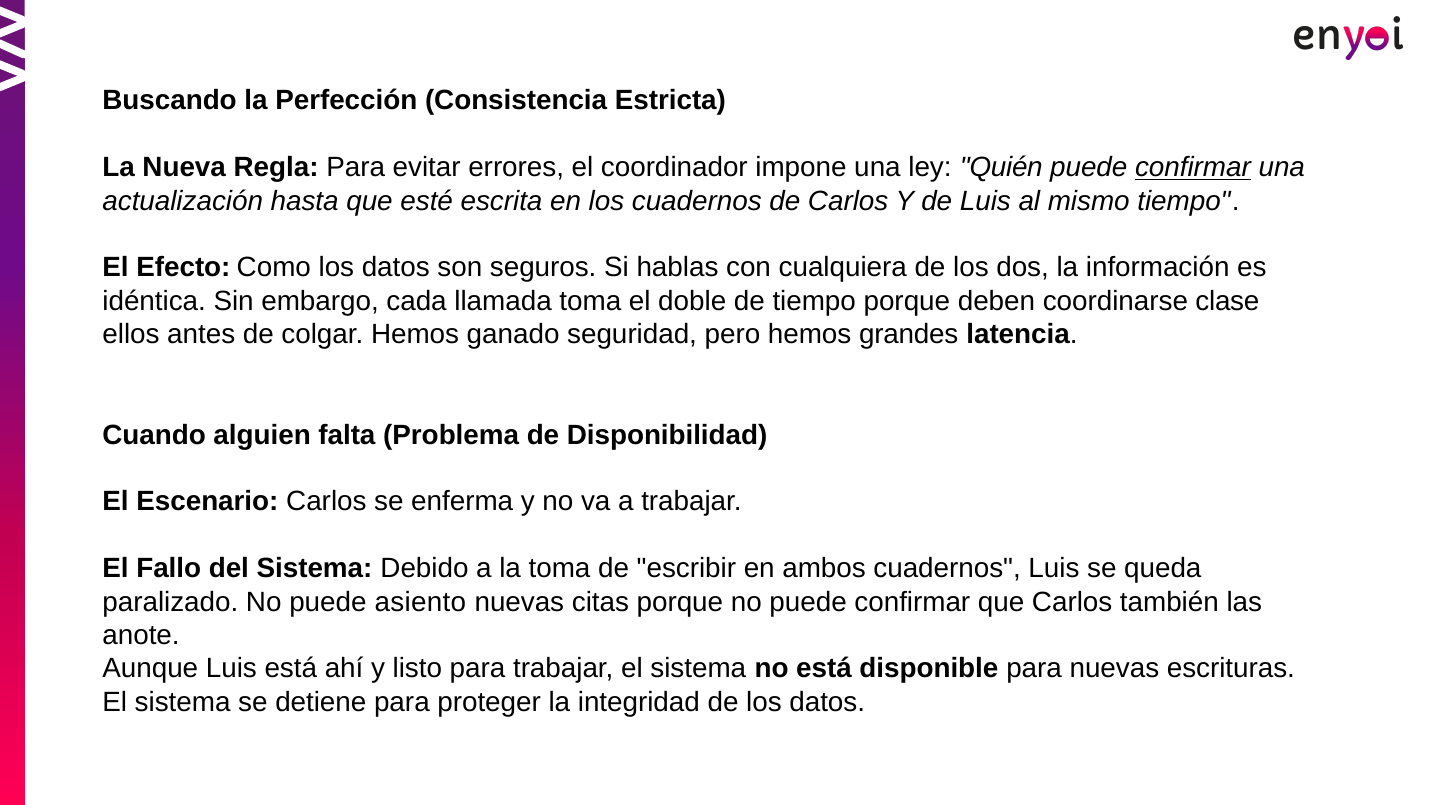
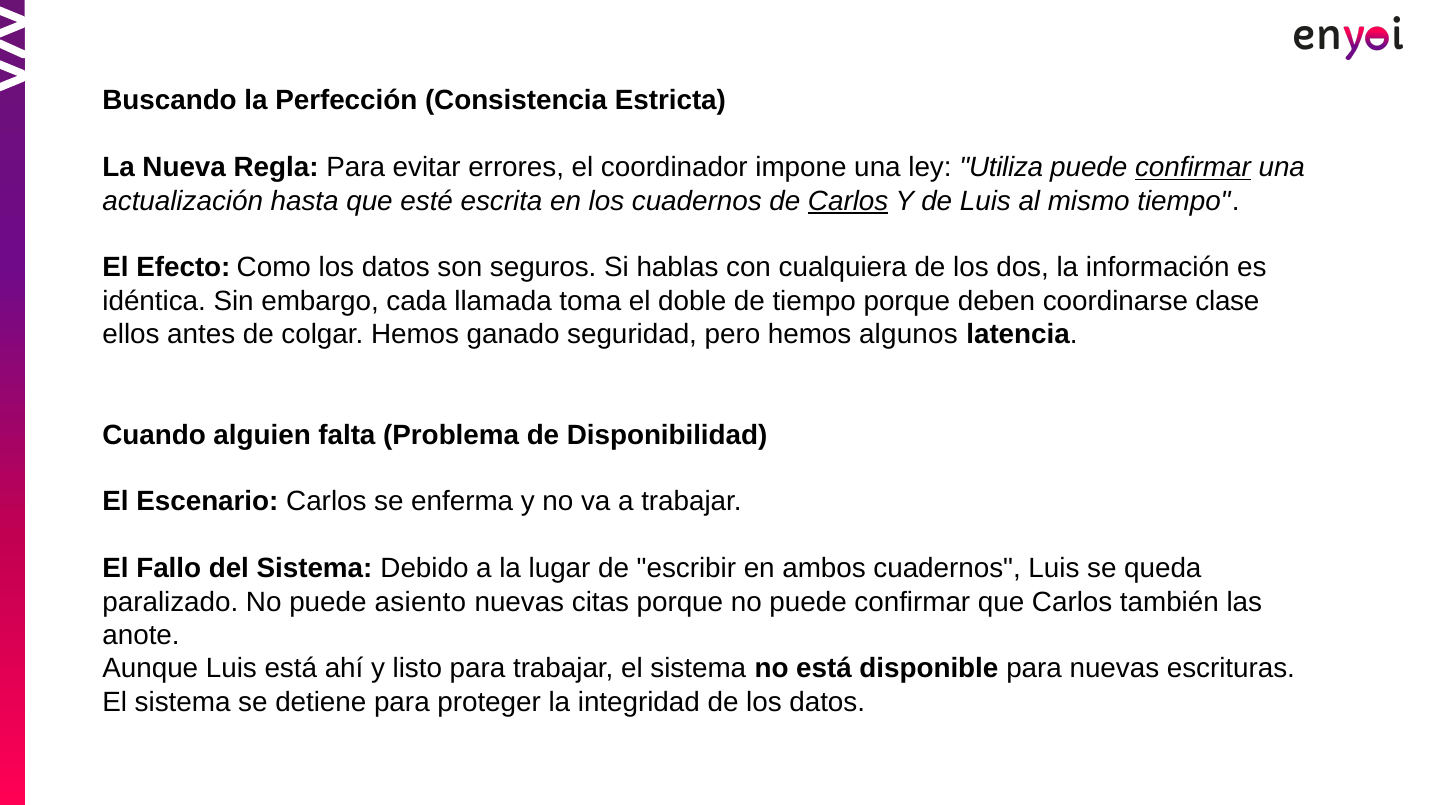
Quién: Quién -> Utiliza
Carlos at (848, 201) underline: none -> present
grandes: grandes -> algunos
la toma: toma -> lugar
